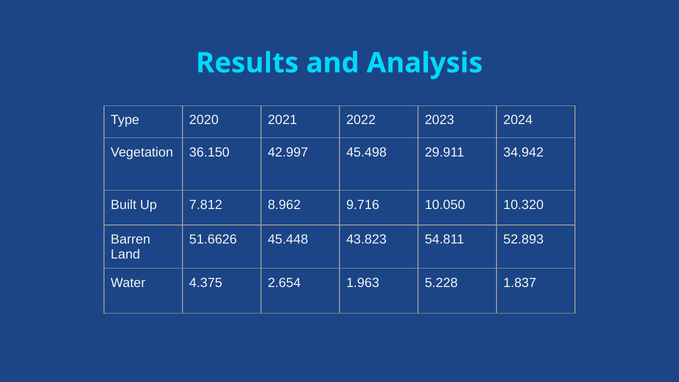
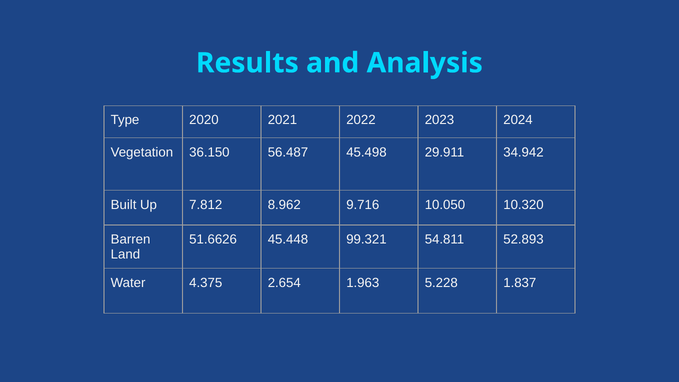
42.997: 42.997 -> 56.487
43.823: 43.823 -> 99.321
